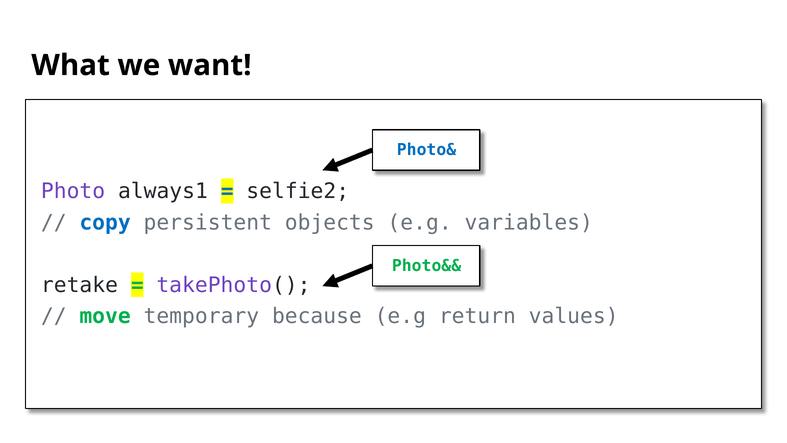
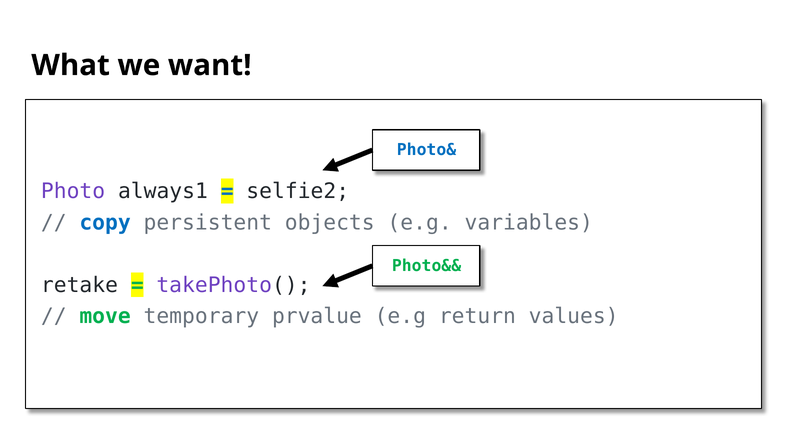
because: because -> prvalue
